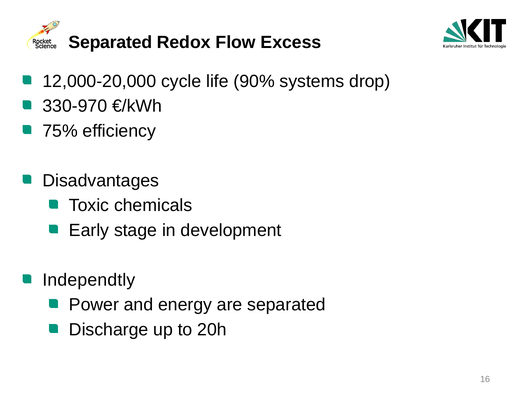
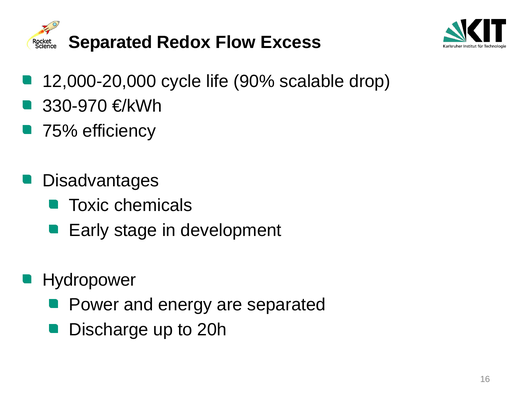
systems: systems -> scalable
Independtly: Independtly -> Hydropower
